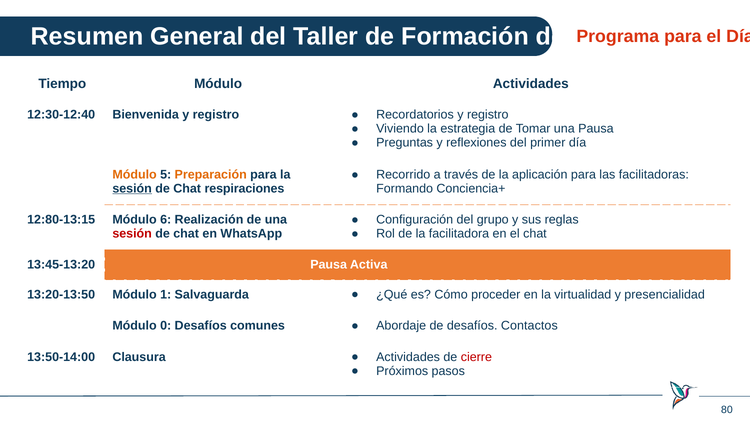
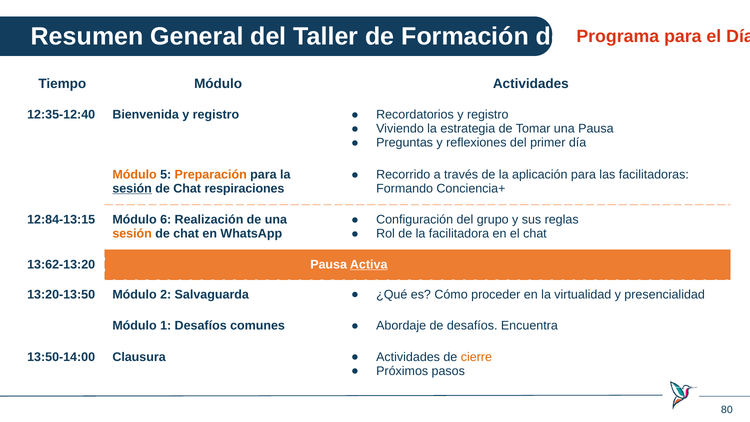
12:30-12:40: 12:30-12:40 -> 12:35-12:40
12:80-13:15: 12:80-13:15 -> 12:84-13:15
sesión at (132, 233) colour: red -> orange
13:45-13:20: 13:45-13:20 -> 13:62-13:20
Activa underline: none -> present
Módulo 1: 1 -> 2
0: 0 -> 1
Contactos: Contactos -> Encuentra
cierre colour: red -> orange
